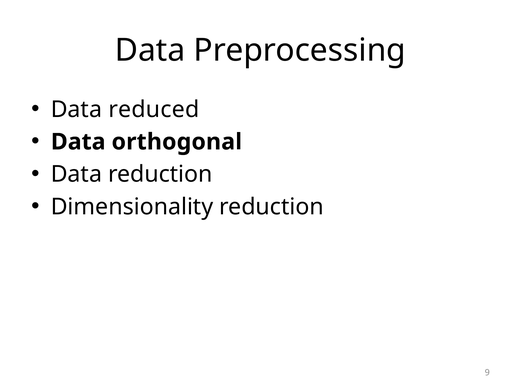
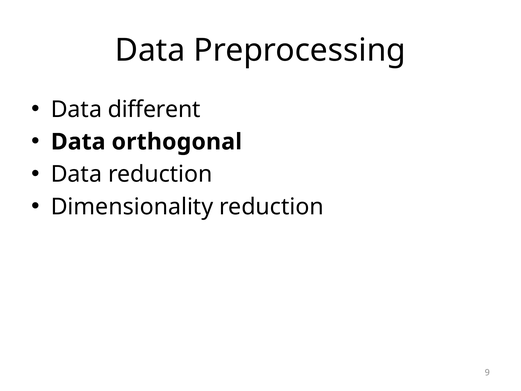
reduced: reduced -> different
